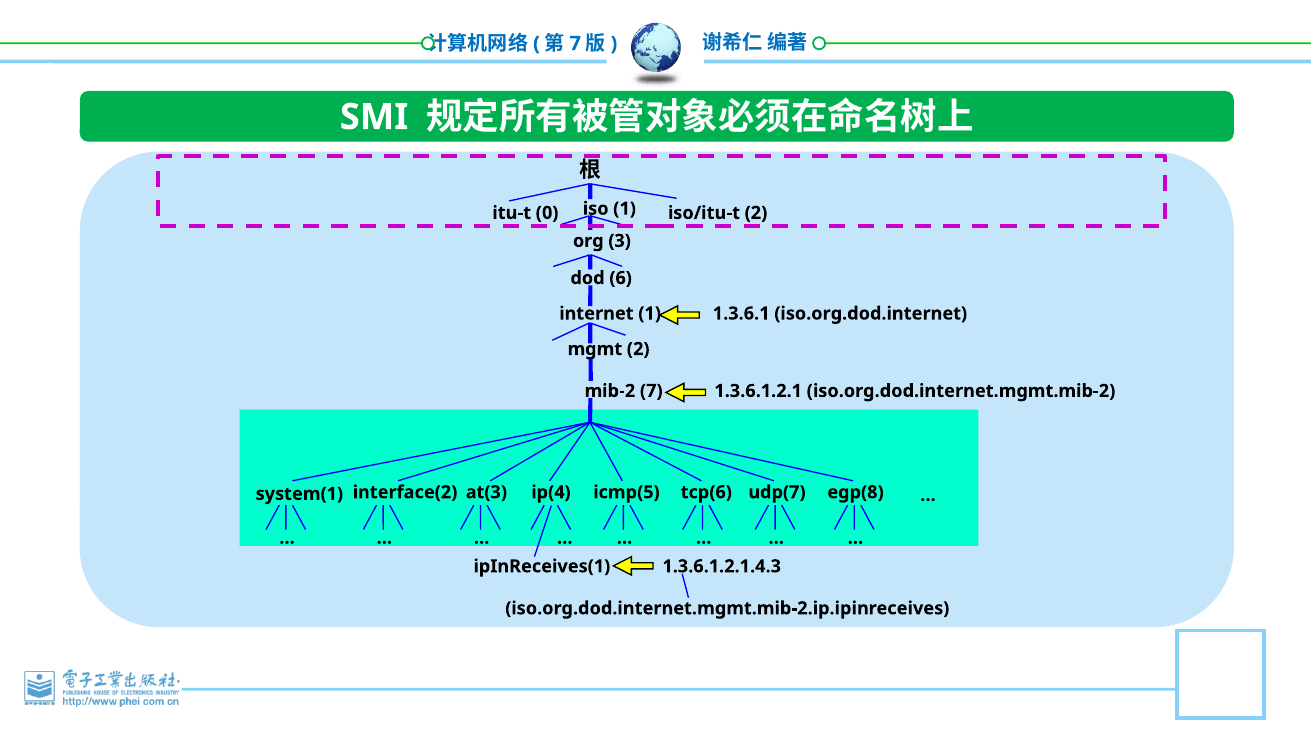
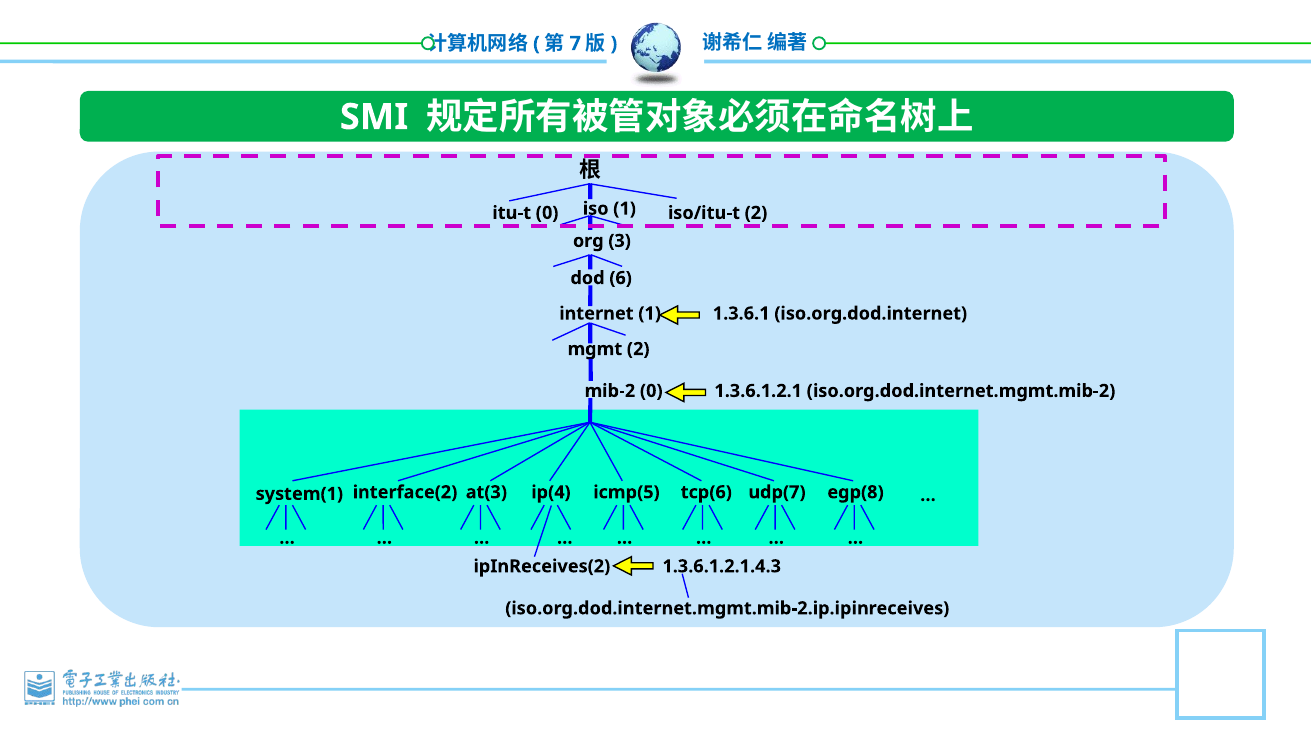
mib-2 7: 7 -> 0
ipInReceives(1: ipInReceives(1 -> ipInReceives(2
